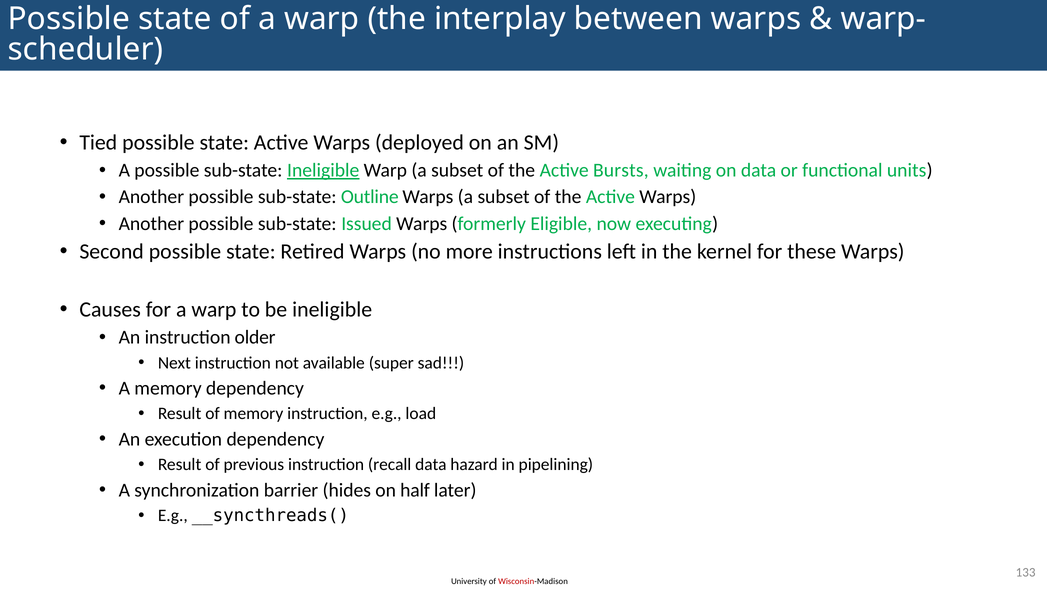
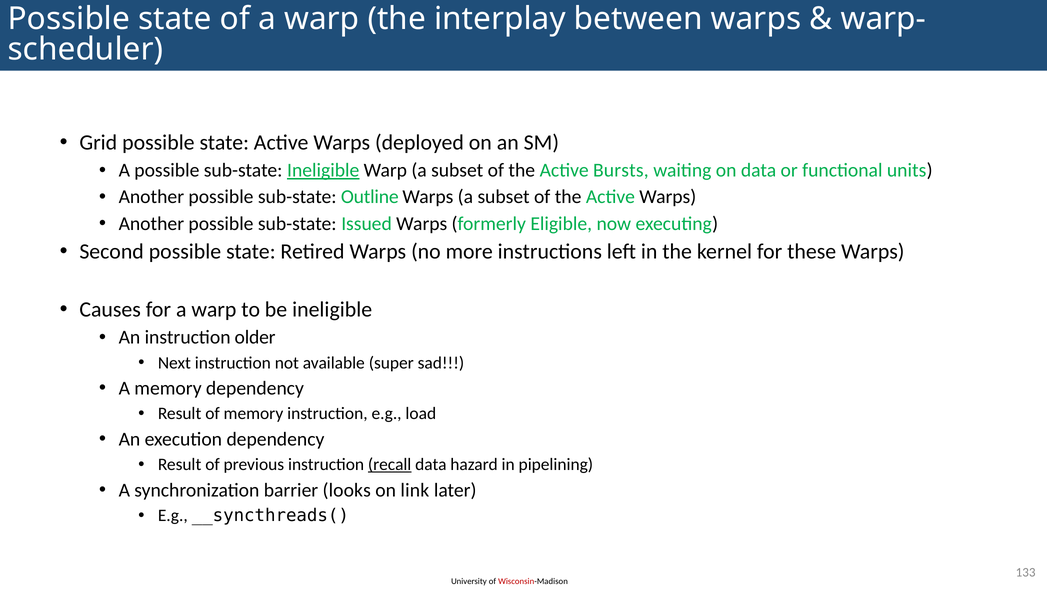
Tied: Tied -> Grid
recall underline: none -> present
hides: hides -> looks
half: half -> link
